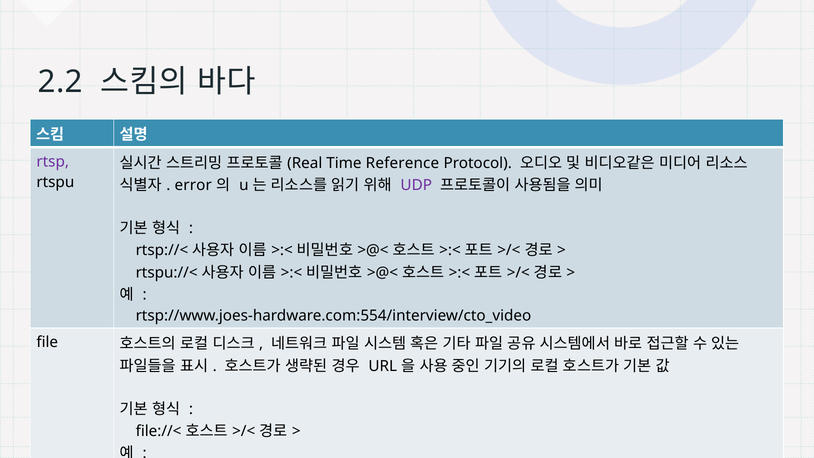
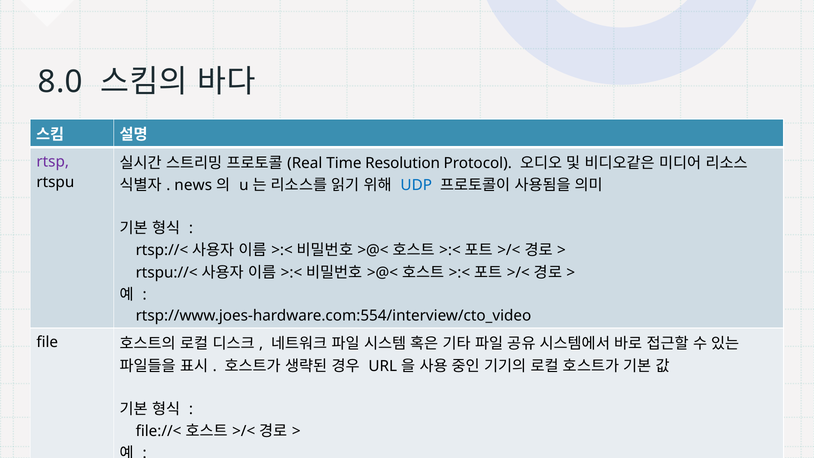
2.2: 2.2 -> 8.0
Reference: Reference -> Resolution
error: error -> news
UDP colour: purple -> blue
